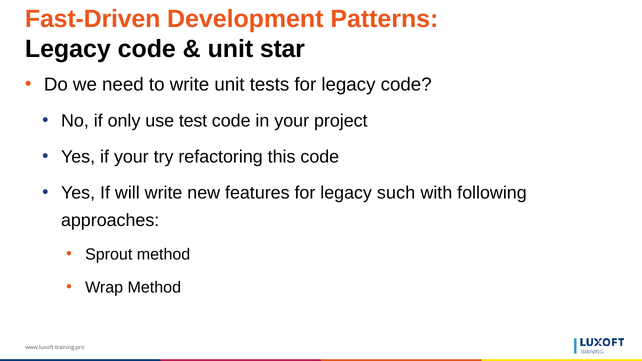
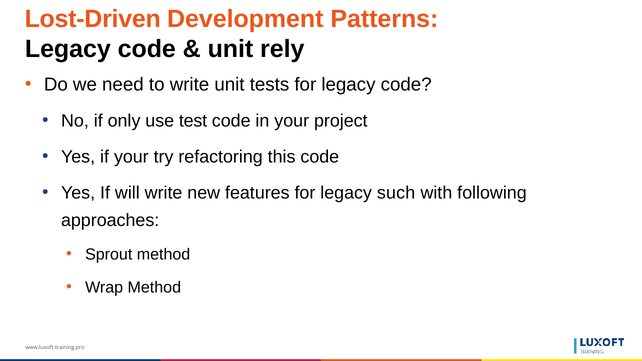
Fast-Driven: Fast-Driven -> Lost-Driven
star: star -> rely
